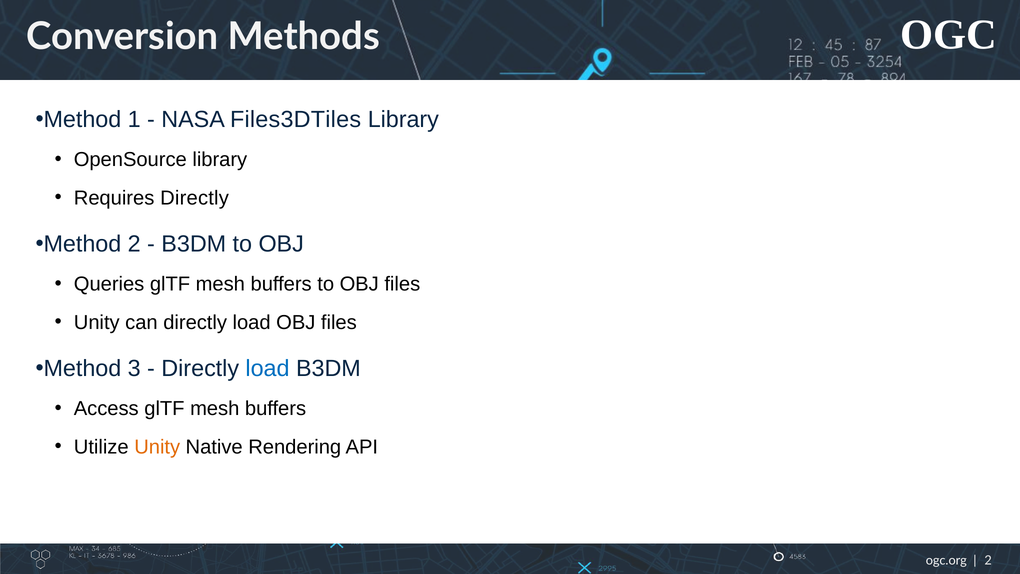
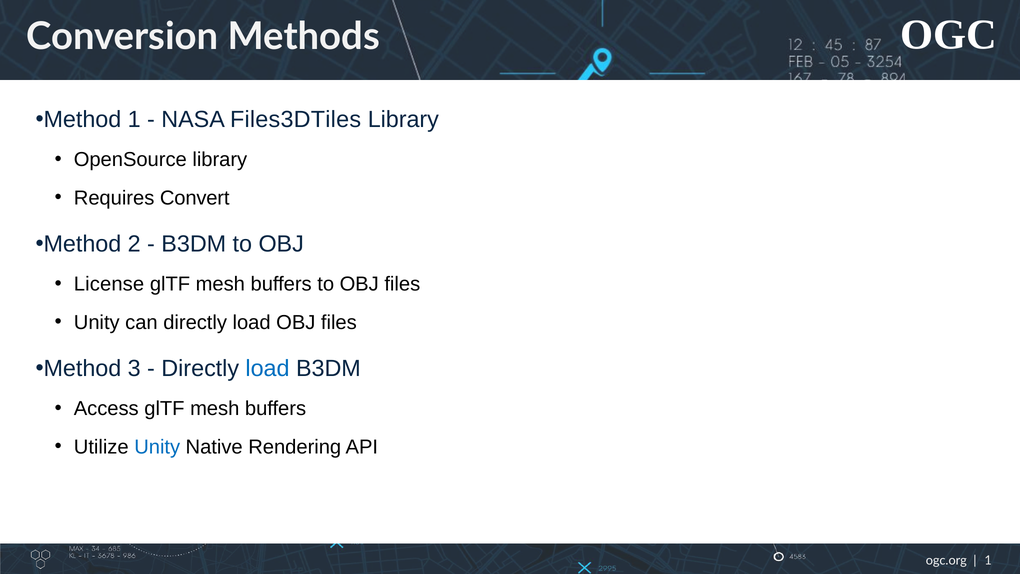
Requires Directly: Directly -> Convert
Queries: Queries -> License
Unity at (157, 447) colour: orange -> blue
2 at (988, 560): 2 -> 1
